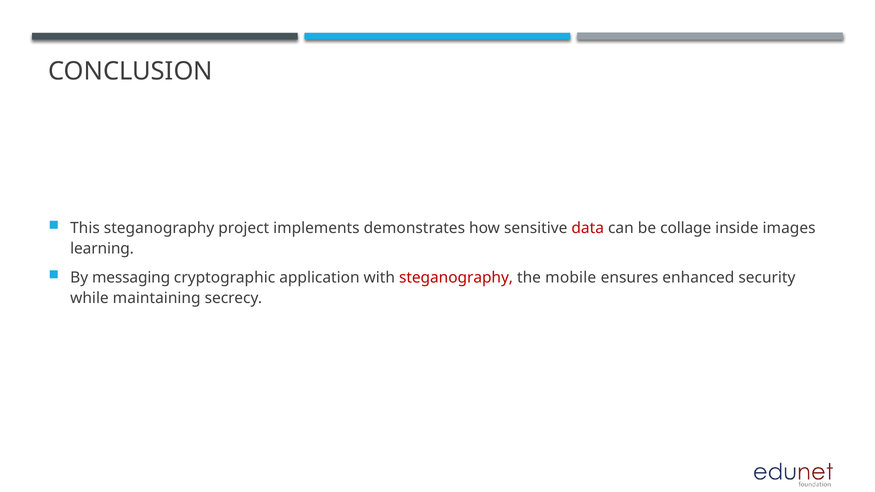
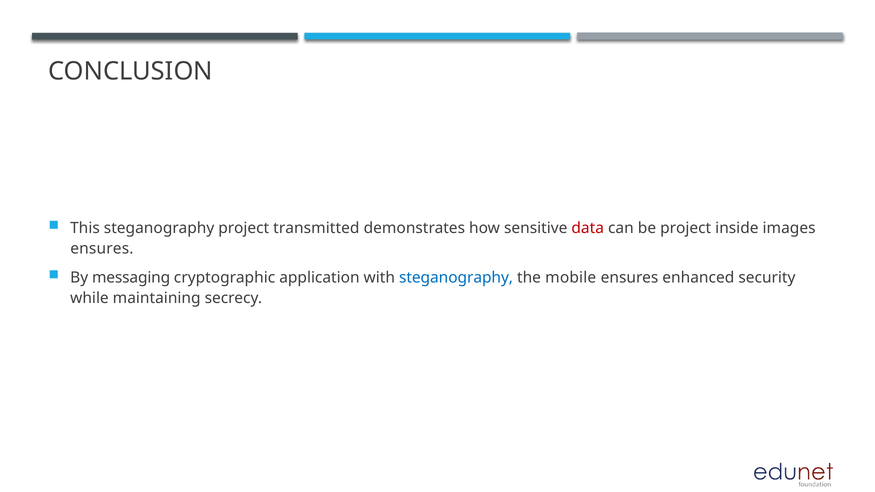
implements: implements -> transmitted
be collage: collage -> project
learning at (102, 249): learning -> ensures
steganography at (456, 278) colour: red -> blue
